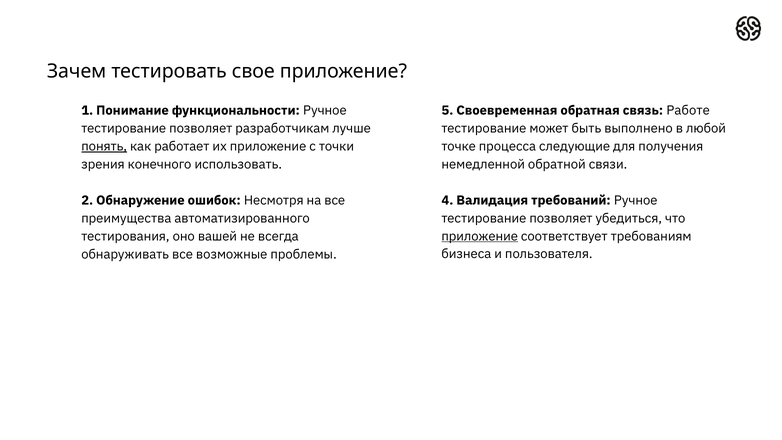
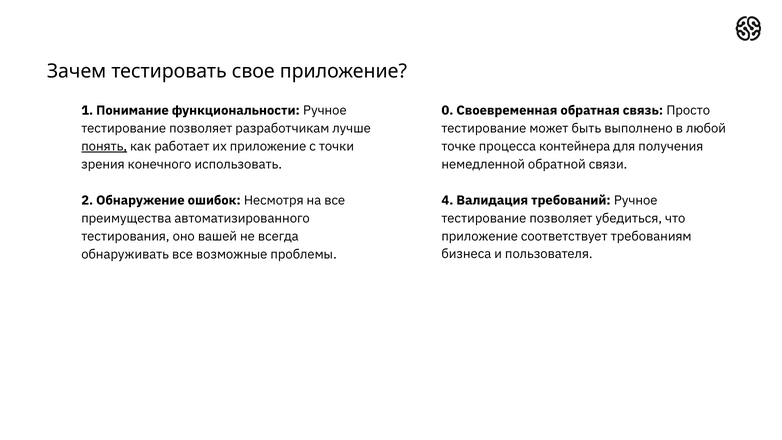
5: 5 -> 0
Работе: Работе -> Просто
следующие: следующие -> контейнера
приложение at (480, 236) underline: present -> none
